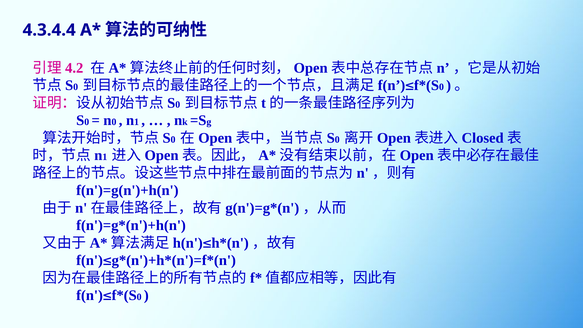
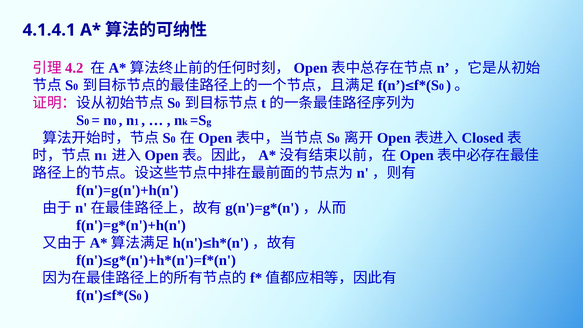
4.3.4.4: 4.3.4.4 -> 4.1.4.1
